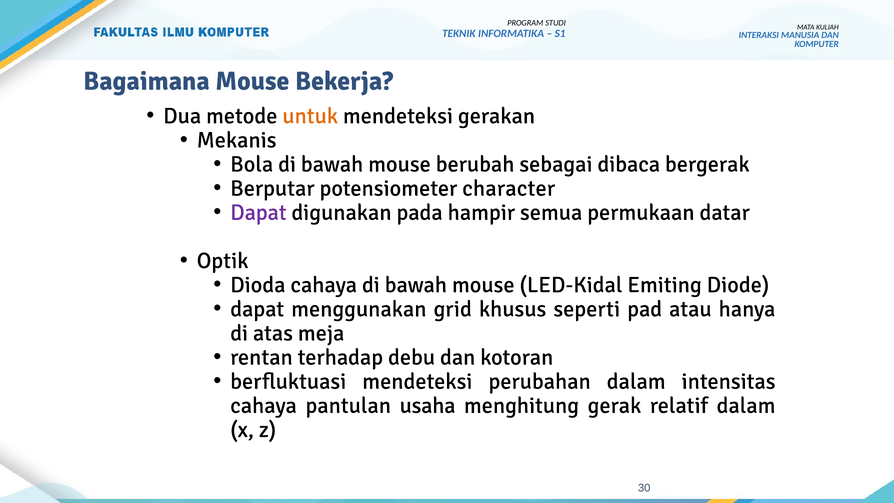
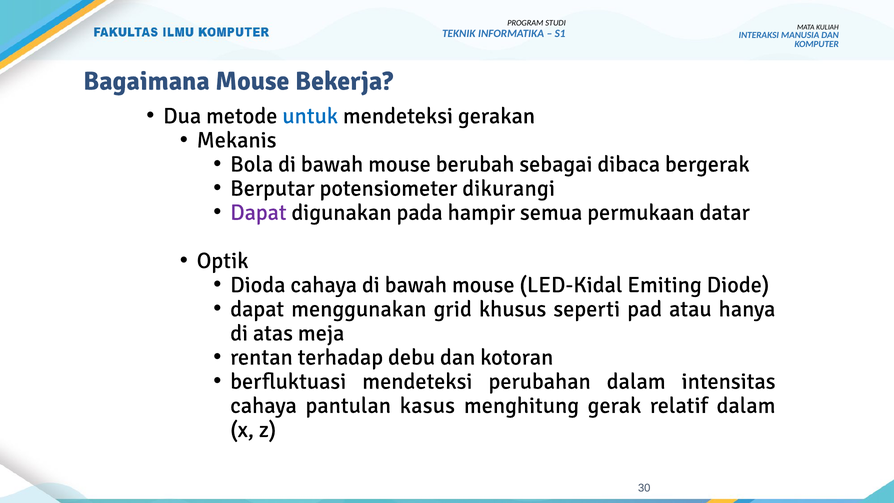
untuk colour: orange -> blue
character: character -> dikurangi
usaha: usaha -> kasus
